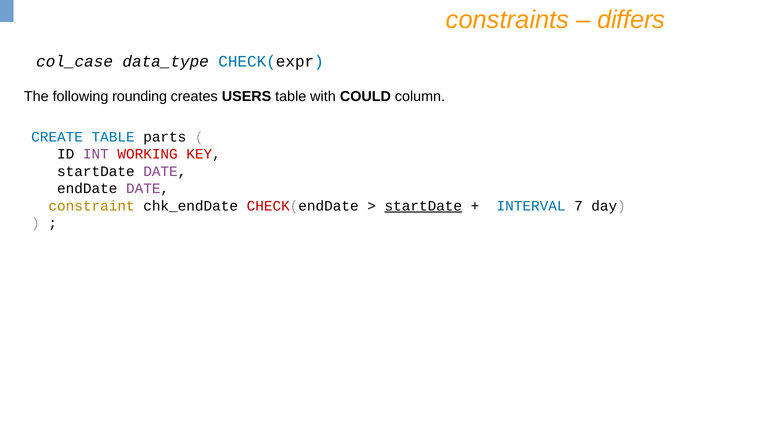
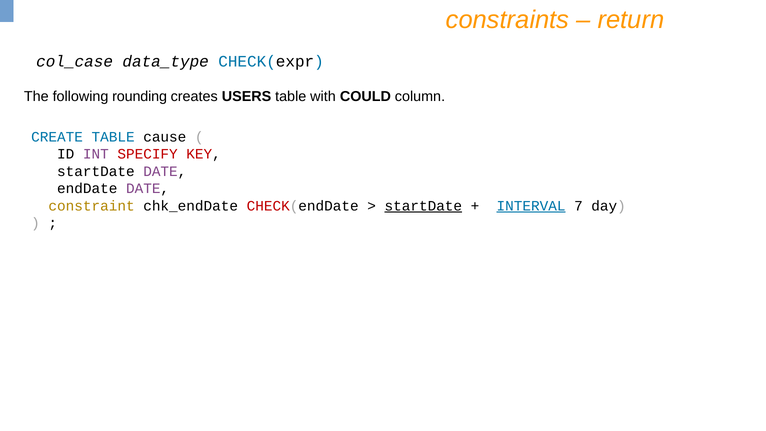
differs: differs -> return
parts: parts -> cause
WORKING: WORKING -> SPECIFY
INTERVAL underline: none -> present
